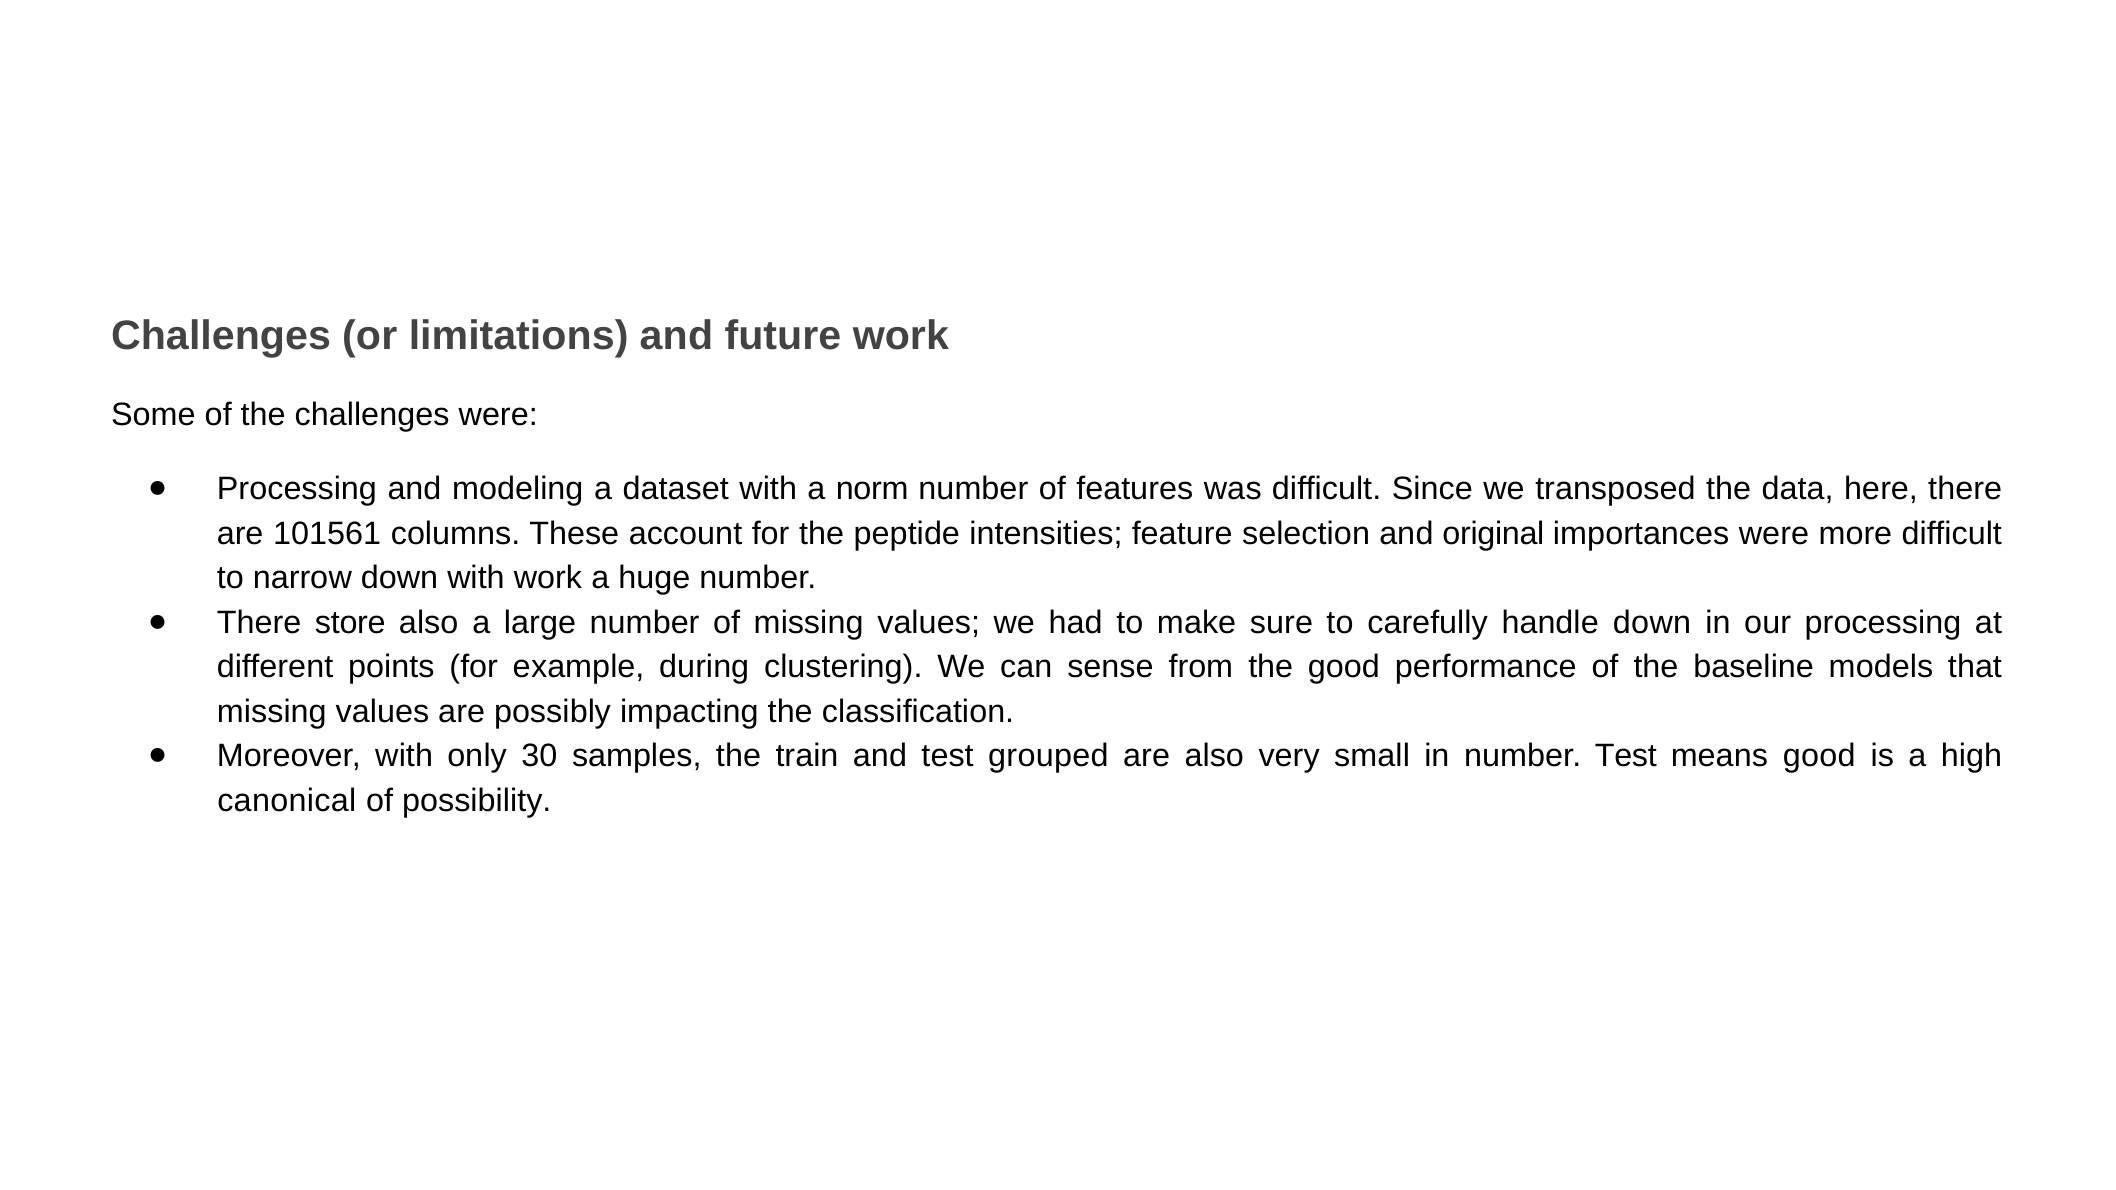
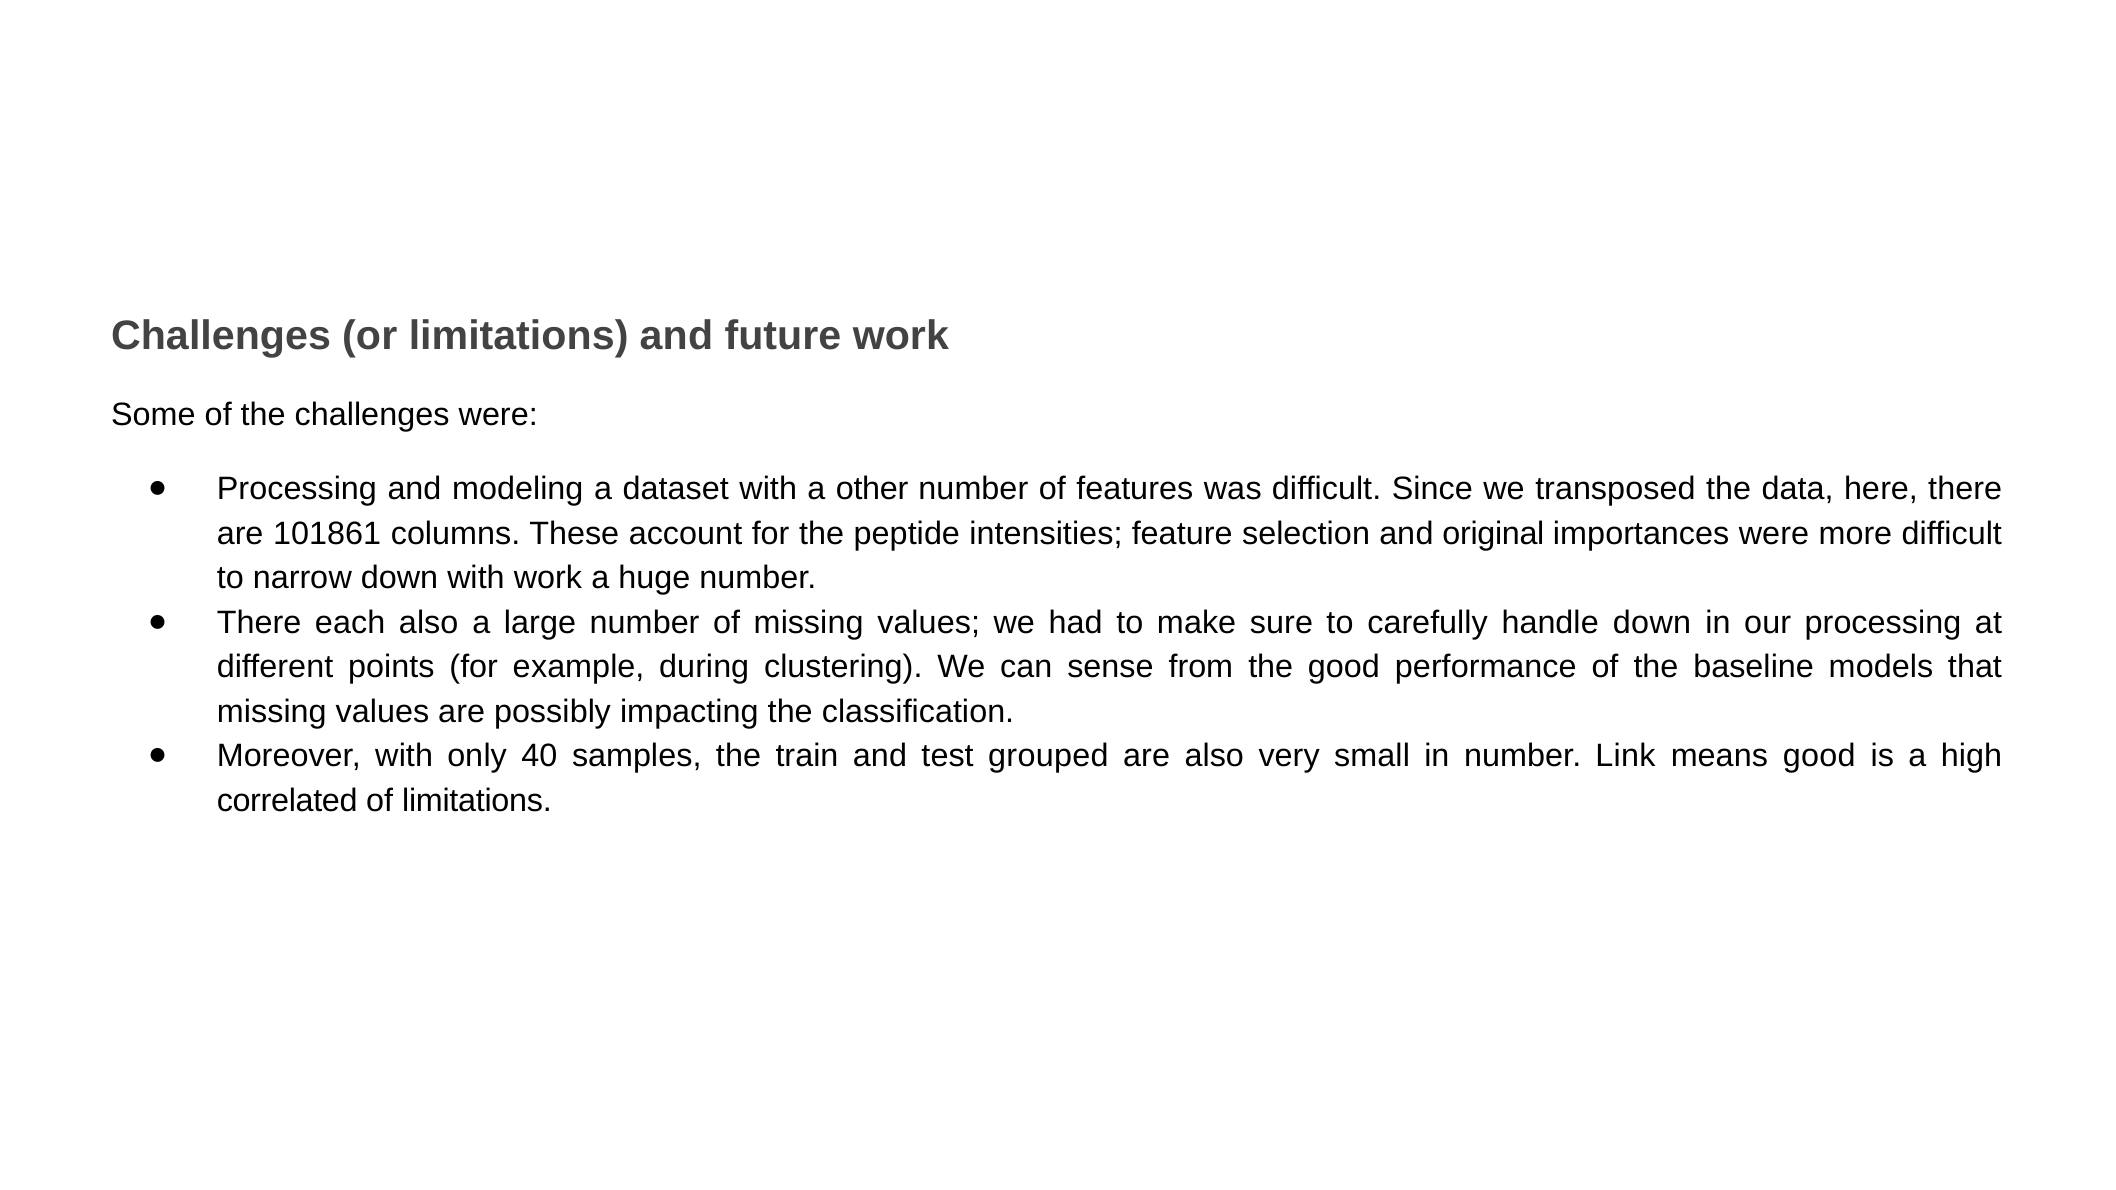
norm: norm -> other
101561: 101561 -> 101861
store: store -> each
30: 30 -> 40
number Test: Test -> Link
canonical: canonical -> correlated
of possibility: possibility -> limitations
